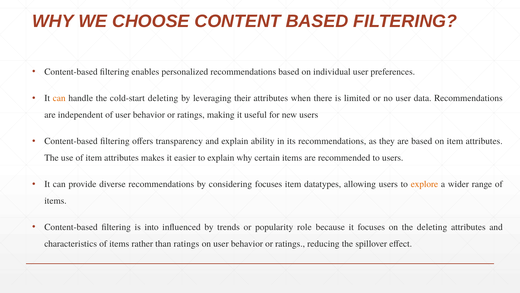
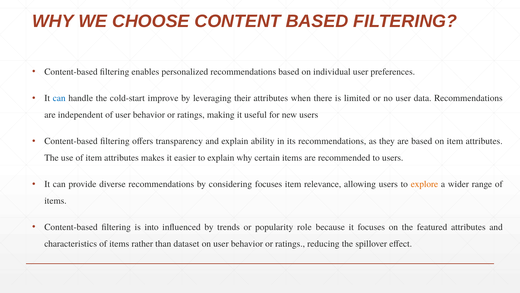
can at (59, 98) colour: orange -> blue
cold-start deleting: deleting -> improve
datatypes: datatypes -> relevance
the deleting: deleting -> featured
than ratings: ratings -> dataset
